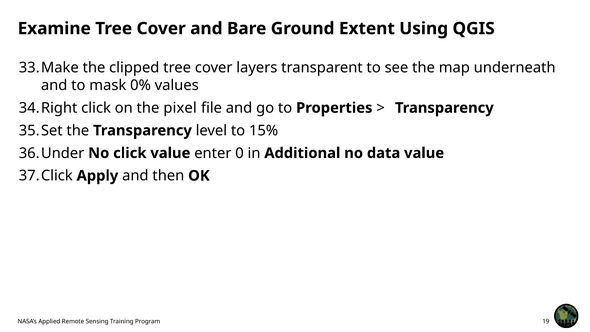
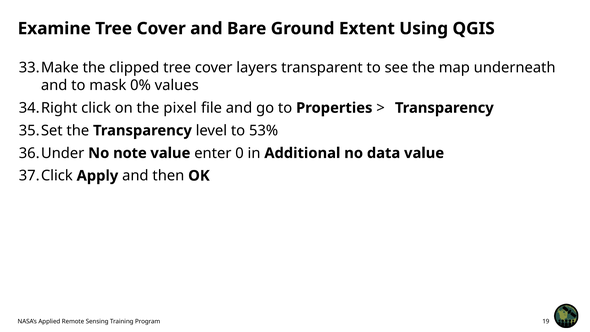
15%: 15% -> 53%
No click: click -> note
